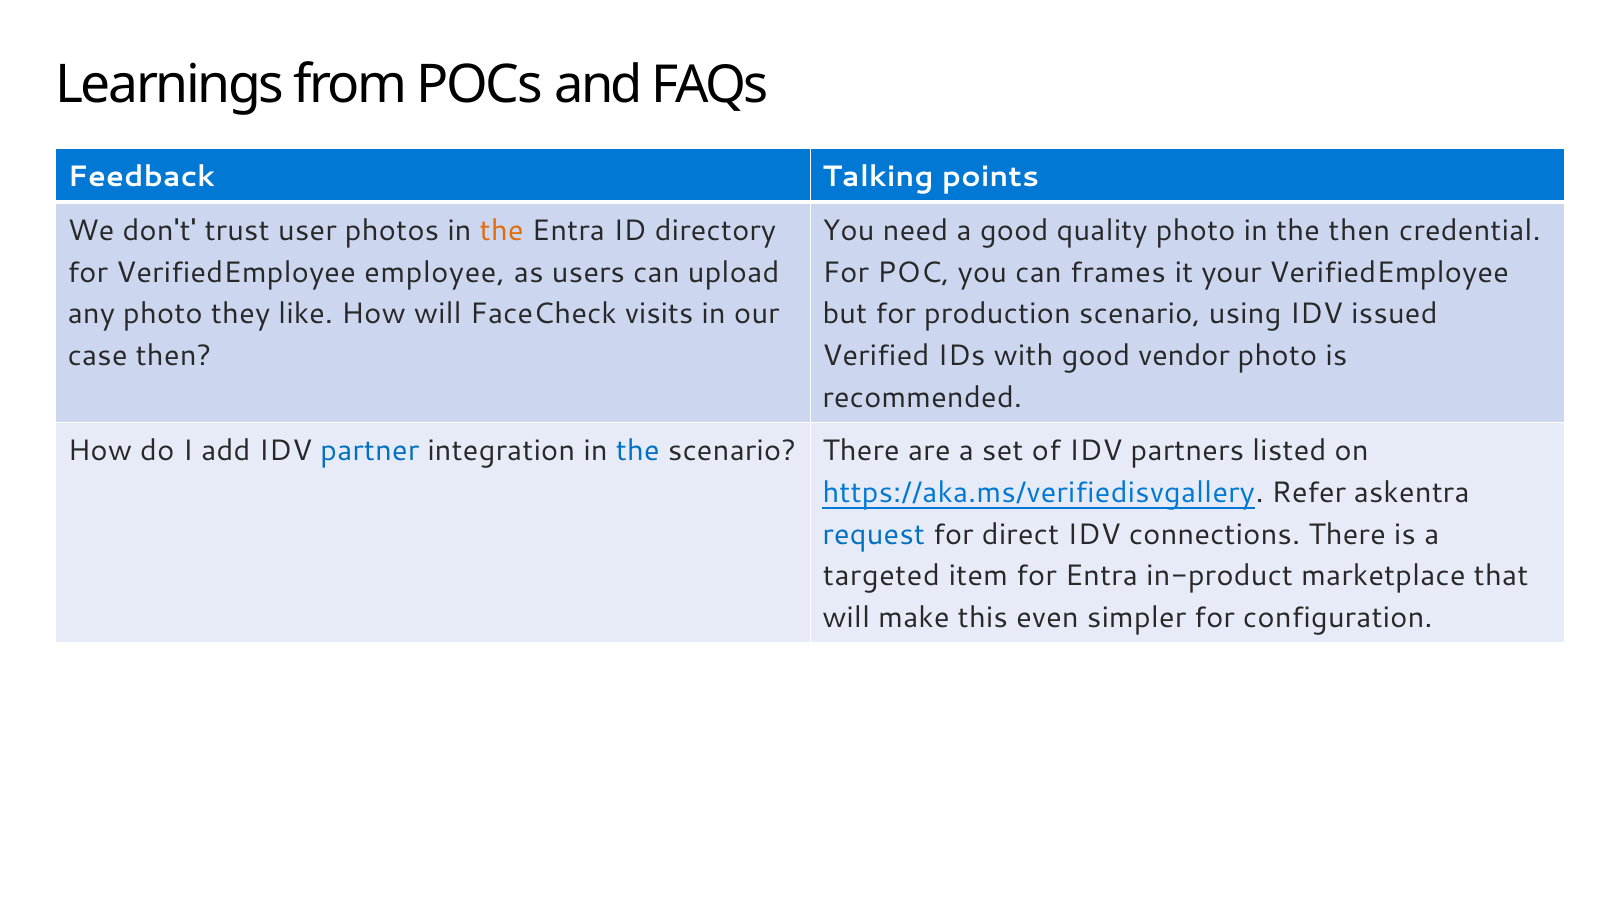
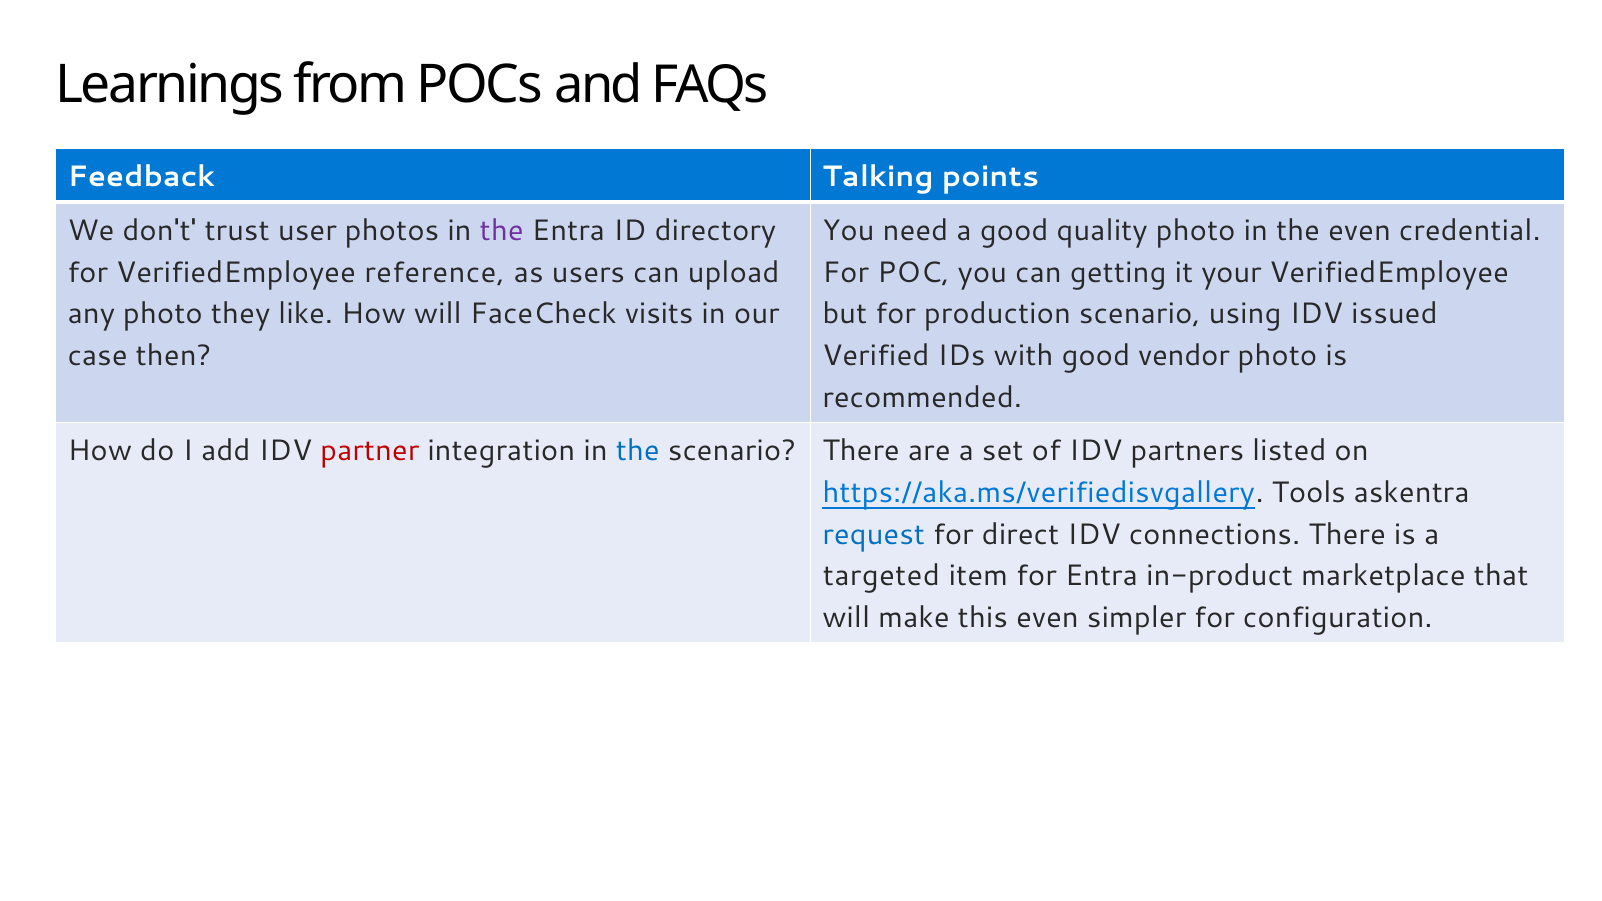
the at (502, 231) colour: orange -> purple
the then: then -> even
employee: employee -> reference
frames: frames -> getting
partner colour: blue -> red
Refer: Refer -> Tools
